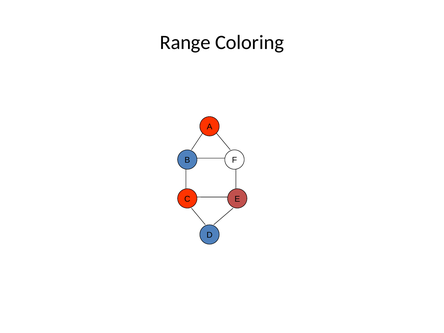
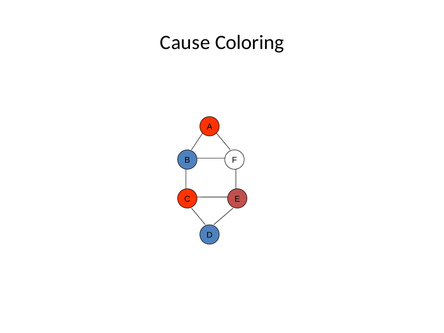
Range: Range -> Cause
